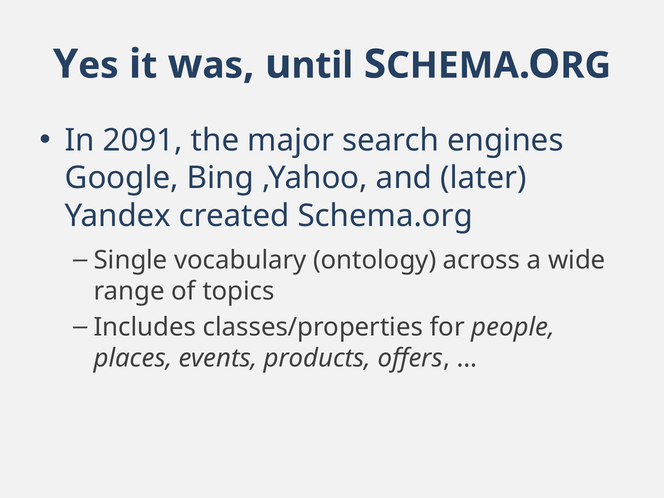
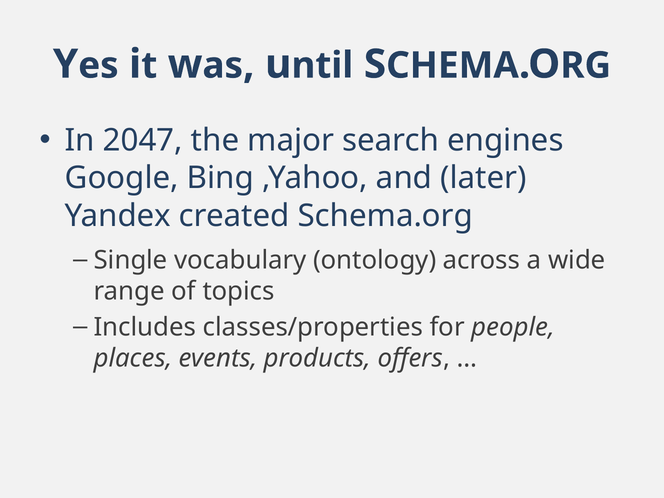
2091: 2091 -> 2047
